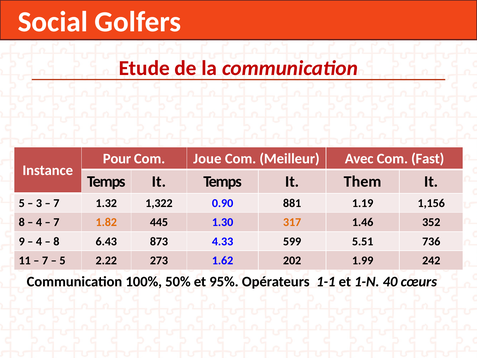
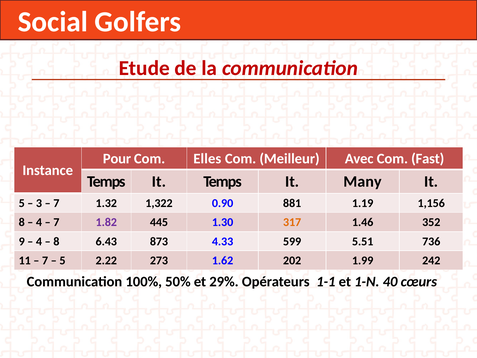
Joue: Joue -> Elles
Them: Them -> Many
1.82 colour: orange -> purple
95%: 95% -> 29%
